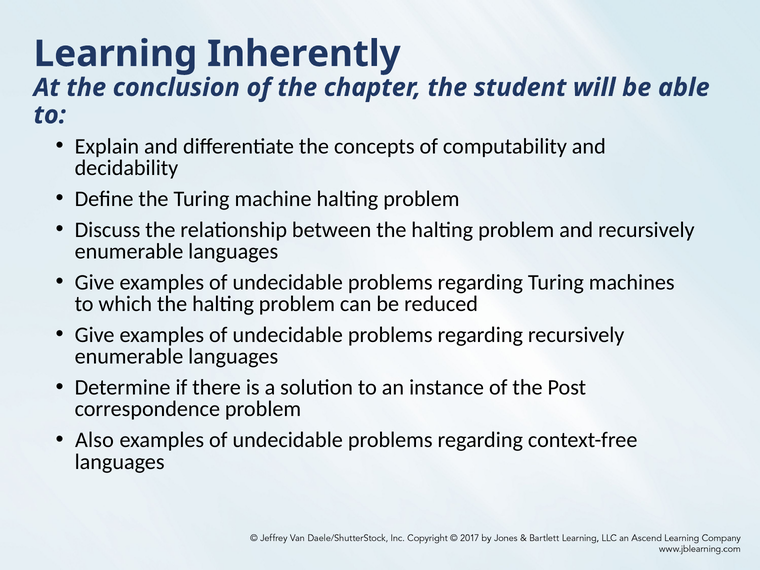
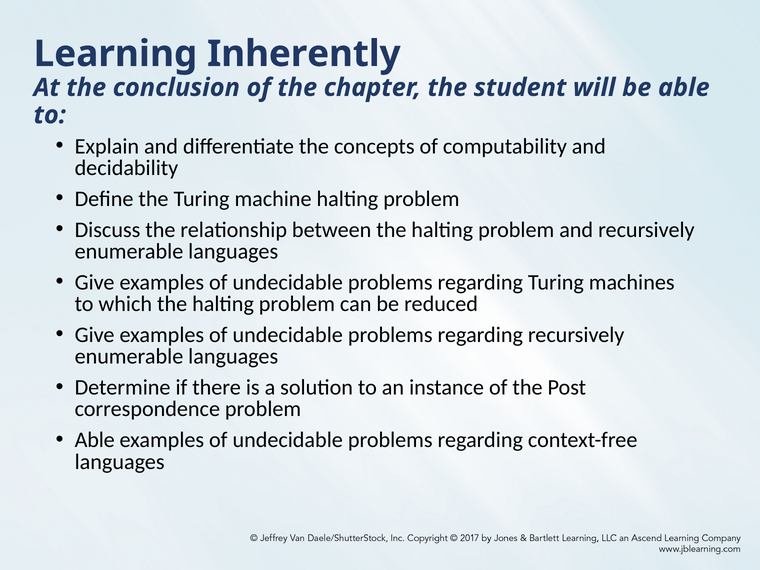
Also at (94, 440): Also -> Able
